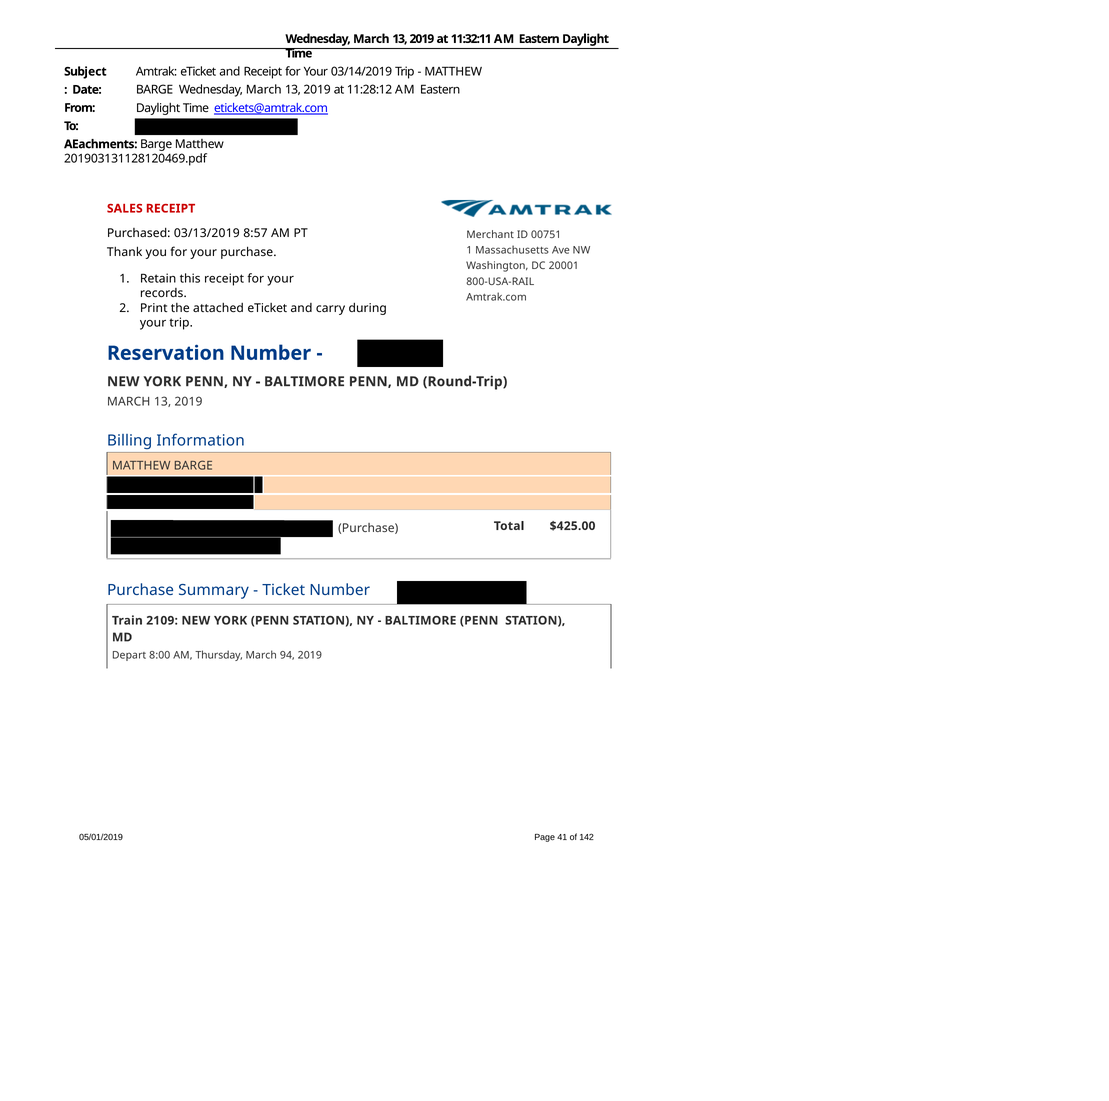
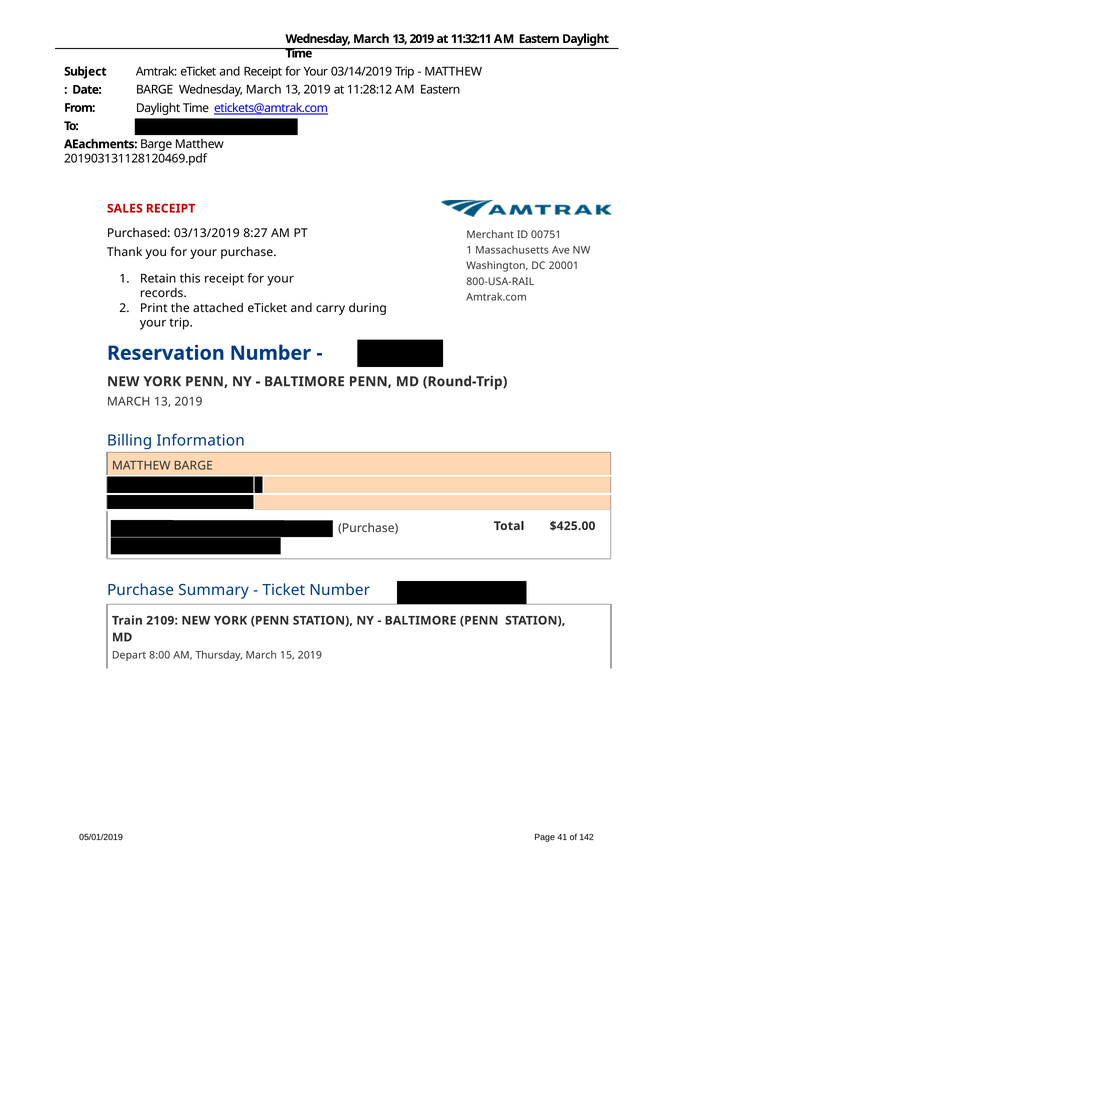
8:57: 8:57 -> 8:27
94: 94 -> 15
